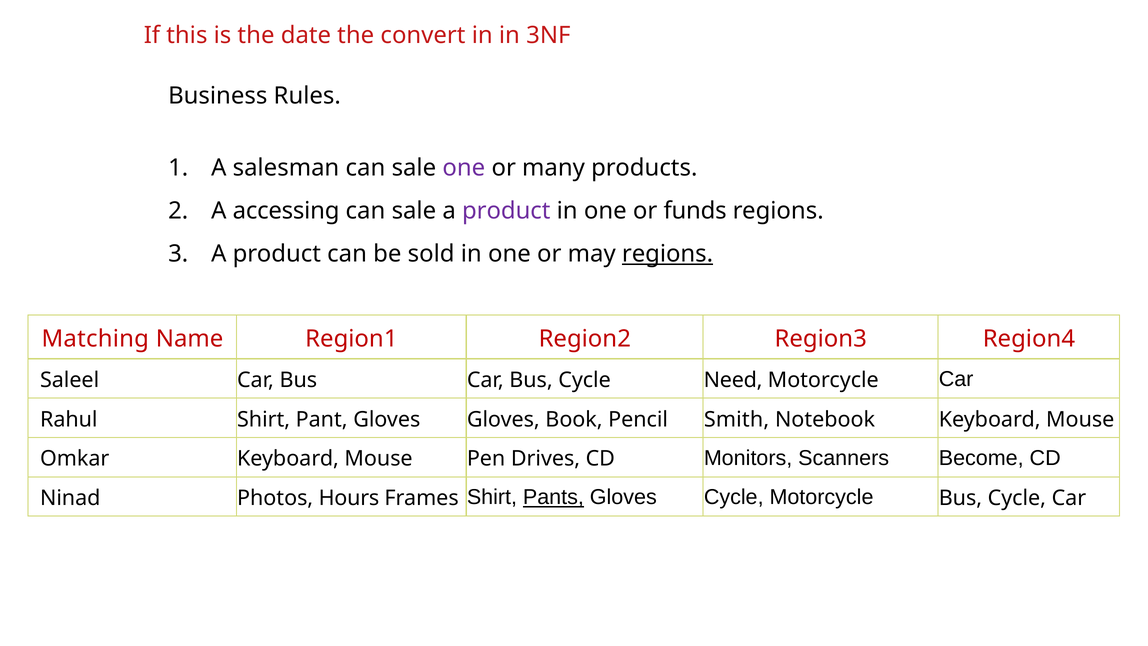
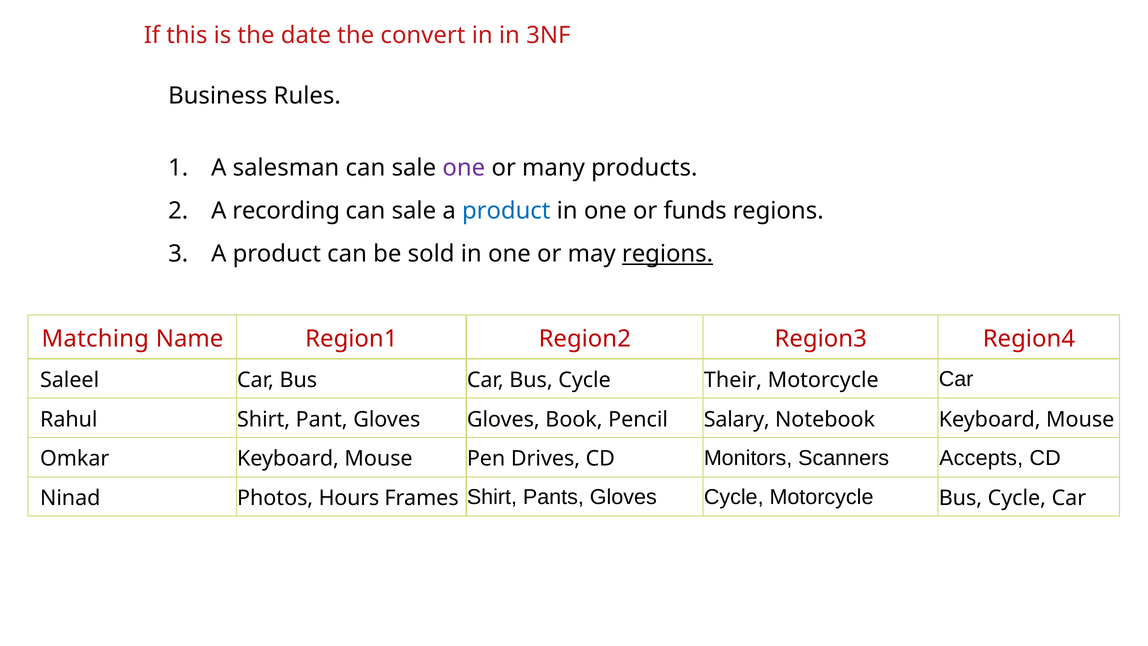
accessing: accessing -> recording
product at (506, 211) colour: purple -> blue
Need: Need -> Their
Smith: Smith -> Salary
Become: Become -> Accepts
Pants underline: present -> none
